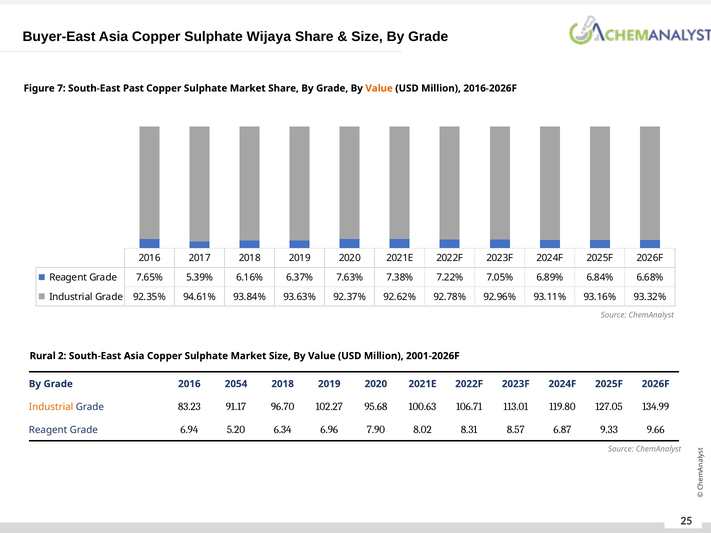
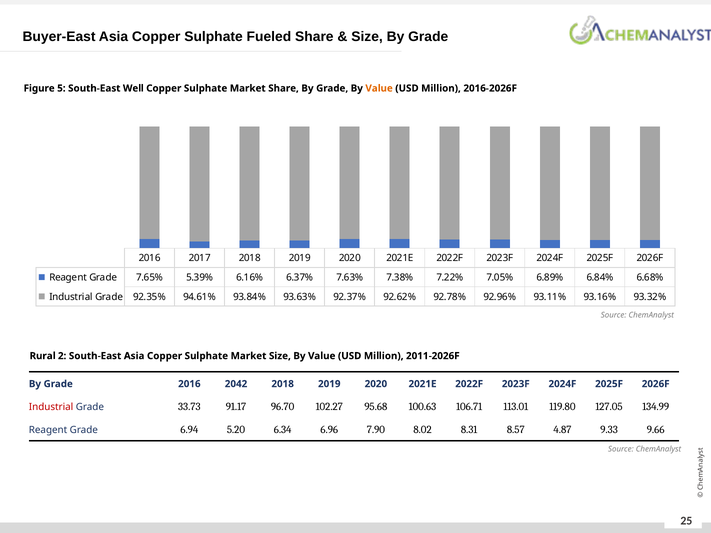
Wijaya: Wijaya -> Fueled
7: 7 -> 5
Past: Past -> Well
2001-2026F: 2001-2026F -> 2011-2026F
2054: 2054 -> 2042
Industrial at (51, 407) colour: orange -> red
83.23: 83.23 -> 33.73
6.87: 6.87 -> 4.87
